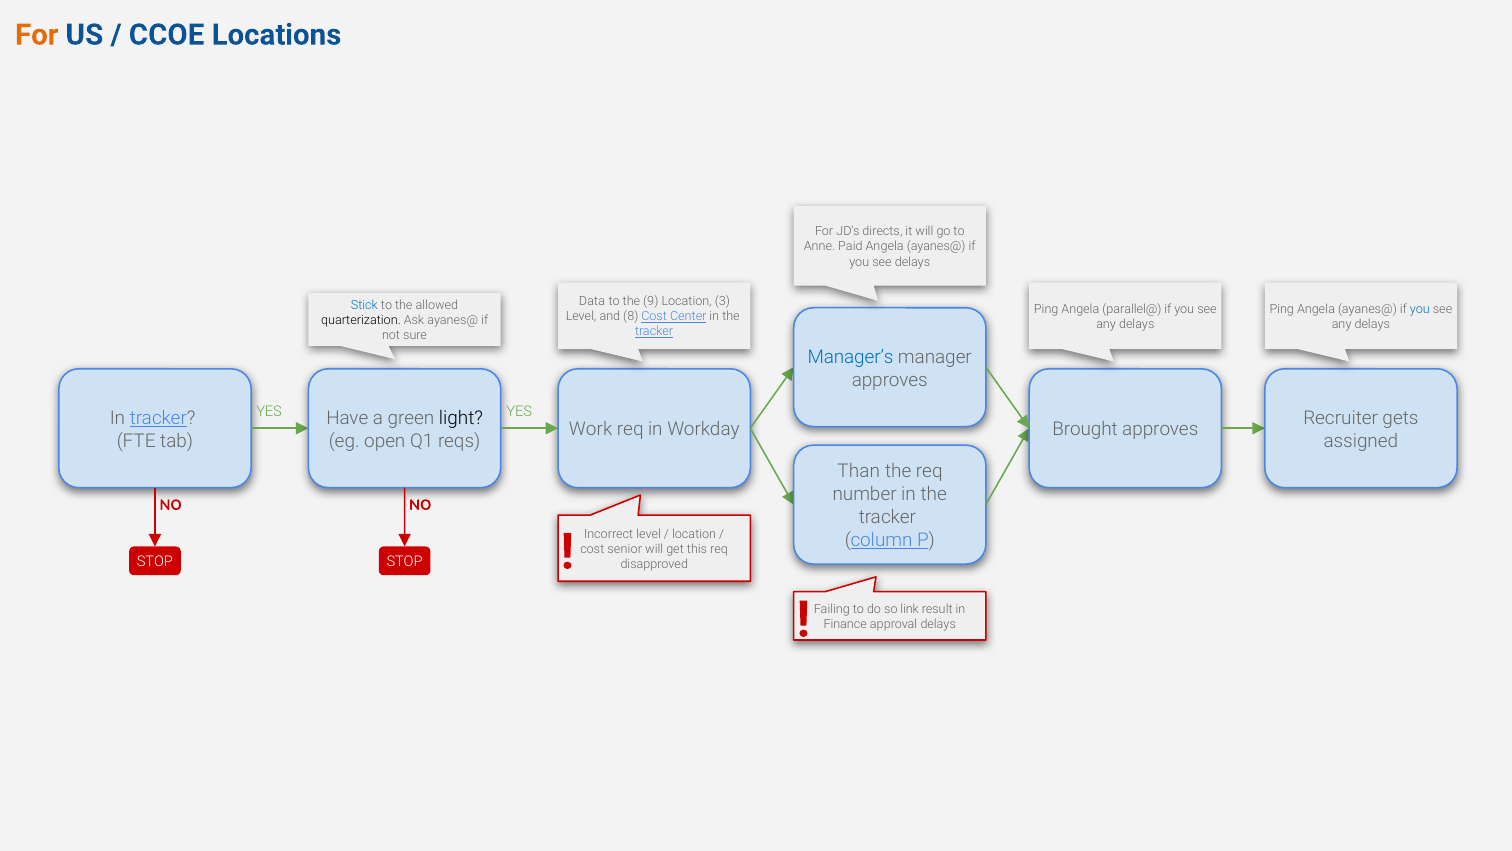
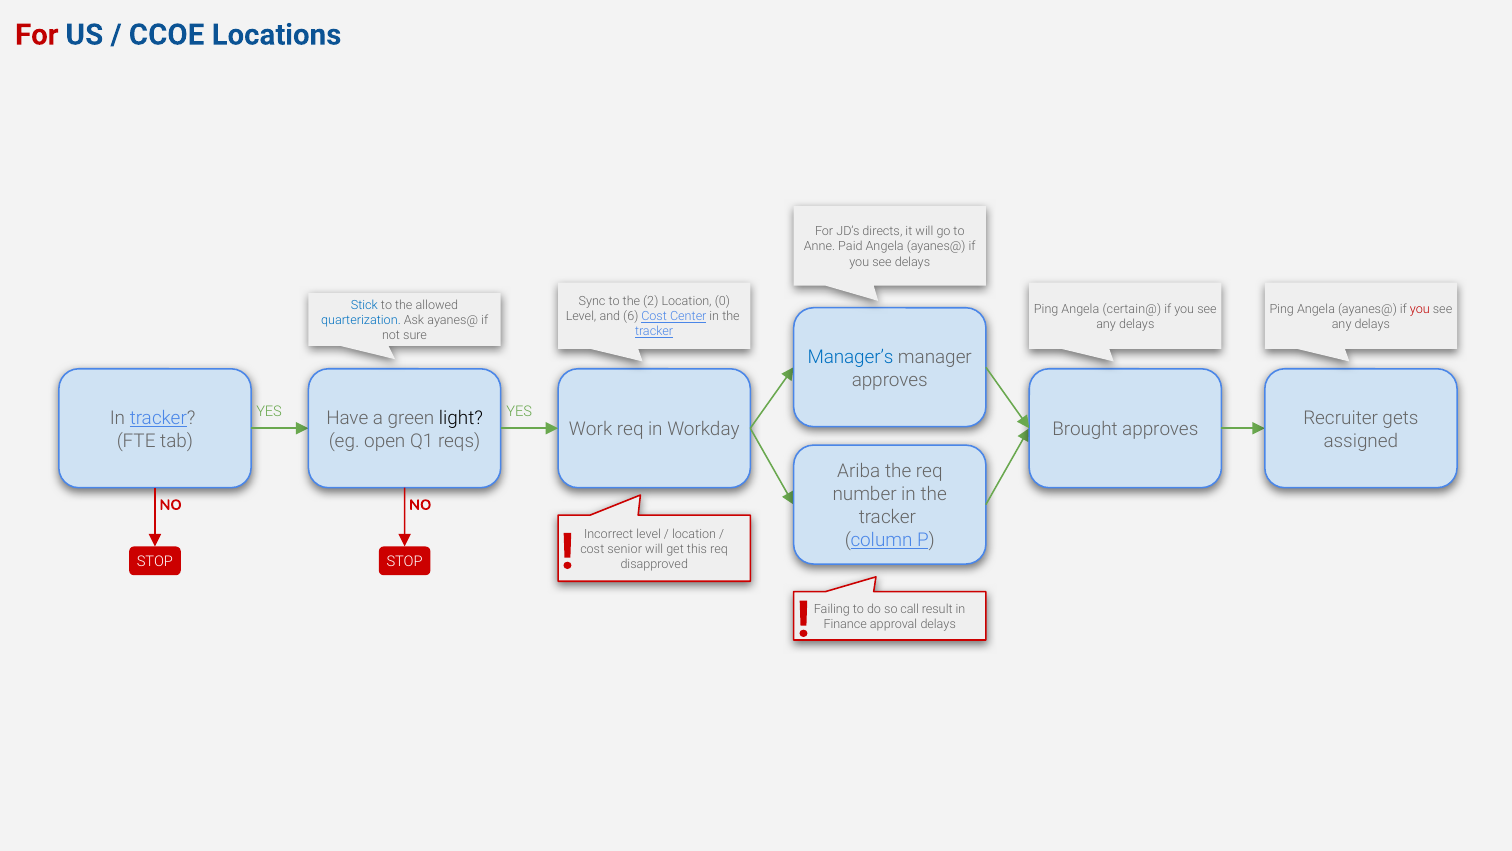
For at (37, 35) colour: orange -> red
Data: Data -> Sync
9: 9 -> 2
3: 3 -> 0
parallel@: parallel@ -> certain@
you at (1420, 309) colour: blue -> red
8: 8 -> 6
quarterization colour: black -> blue
Than: Than -> Ariba
link: link -> call
